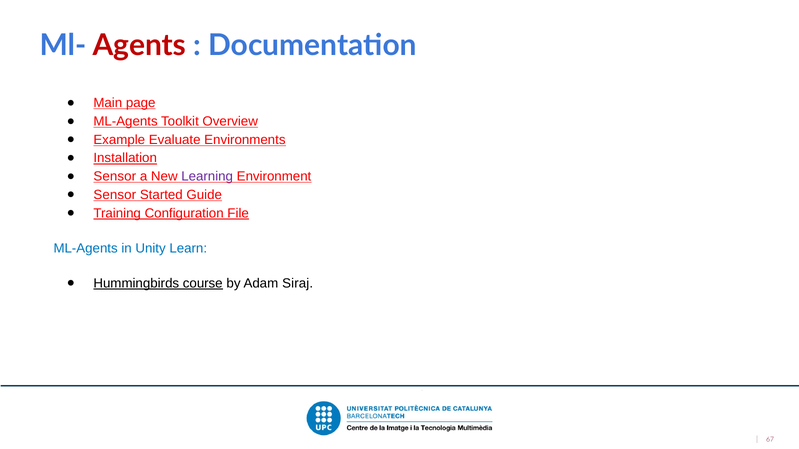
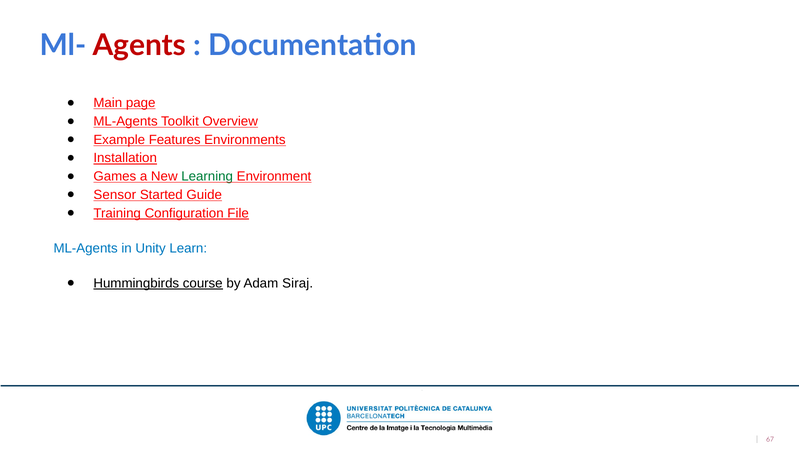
Evaluate: Evaluate -> Features
Sensor at (115, 177): Sensor -> Games
Learning colour: purple -> green
